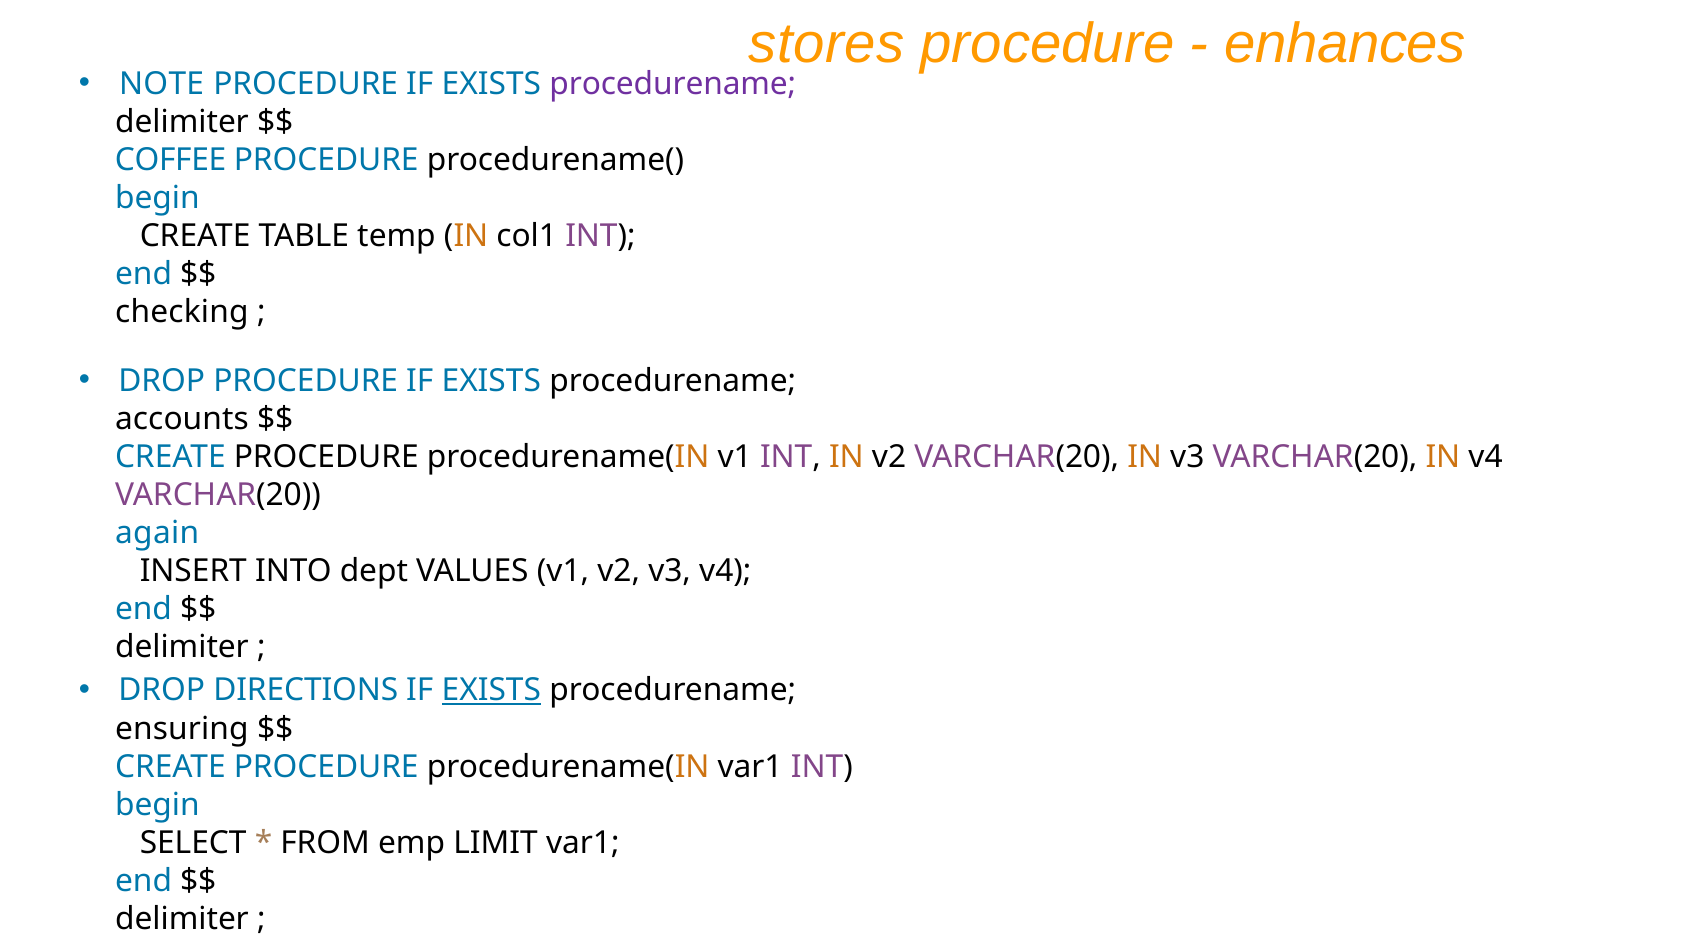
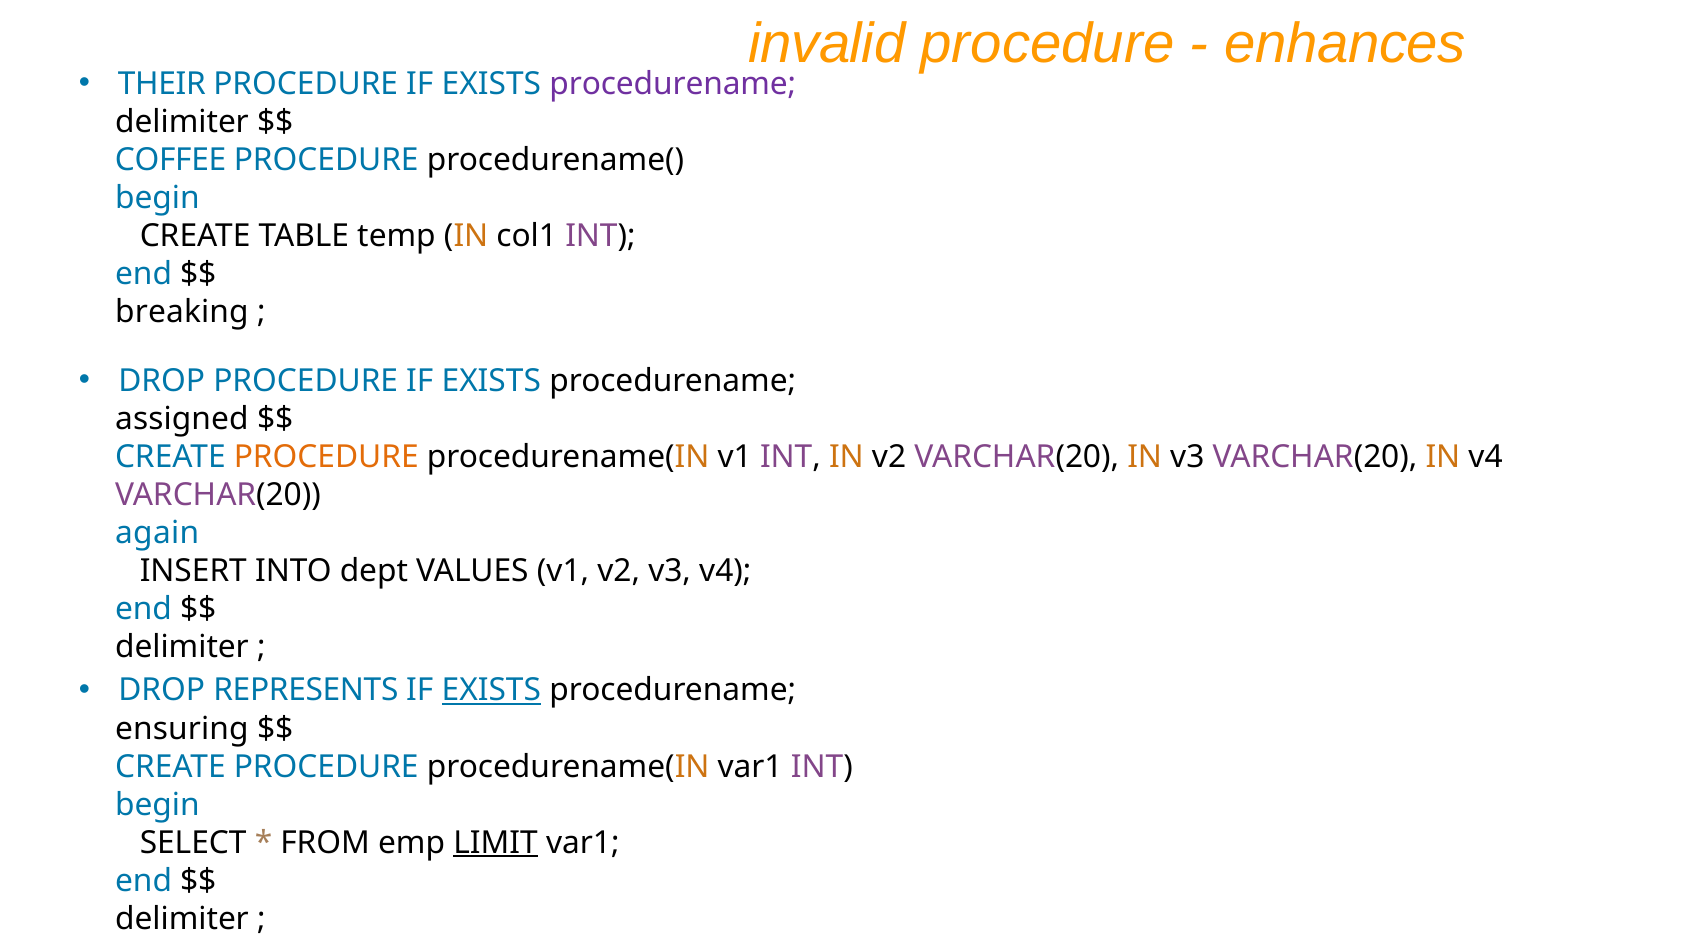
stores: stores -> invalid
NOTE: NOTE -> THEIR
checking: checking -> breaking
accounts: accounts -> assigned
PROCEDURE at (326, 457) colour: black -> orange
DIRECTIONS: DIRECTIONS -> REPRESENTS
LIMIT underline: none -> present
